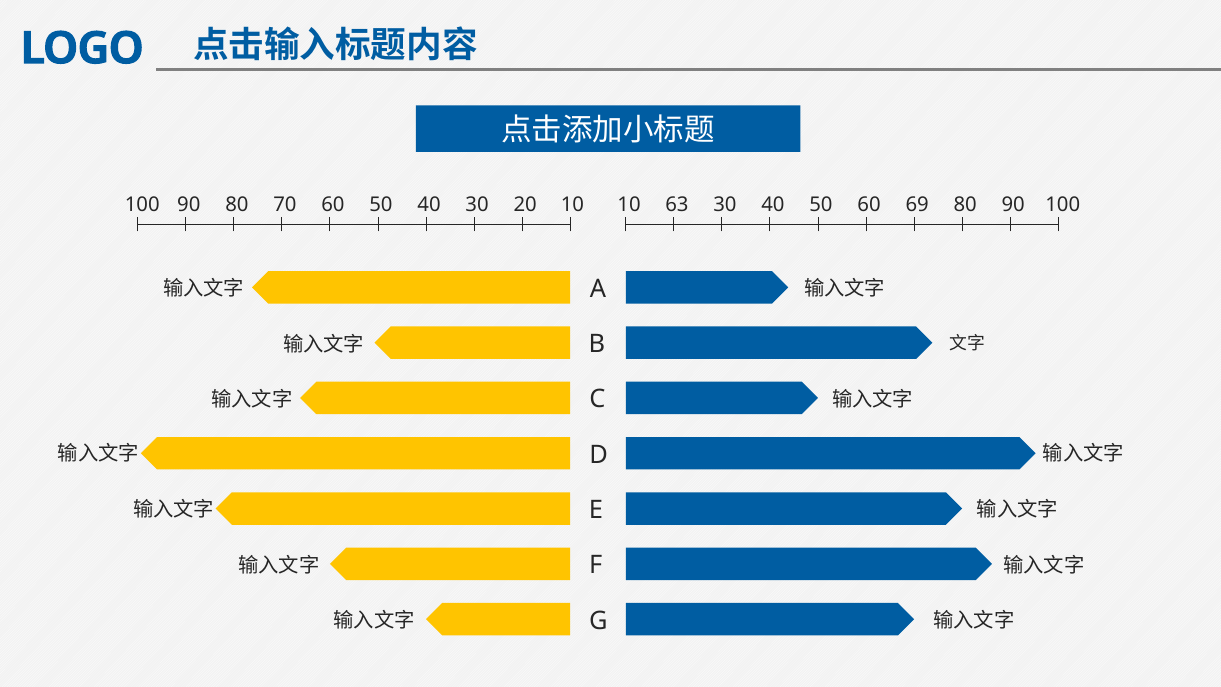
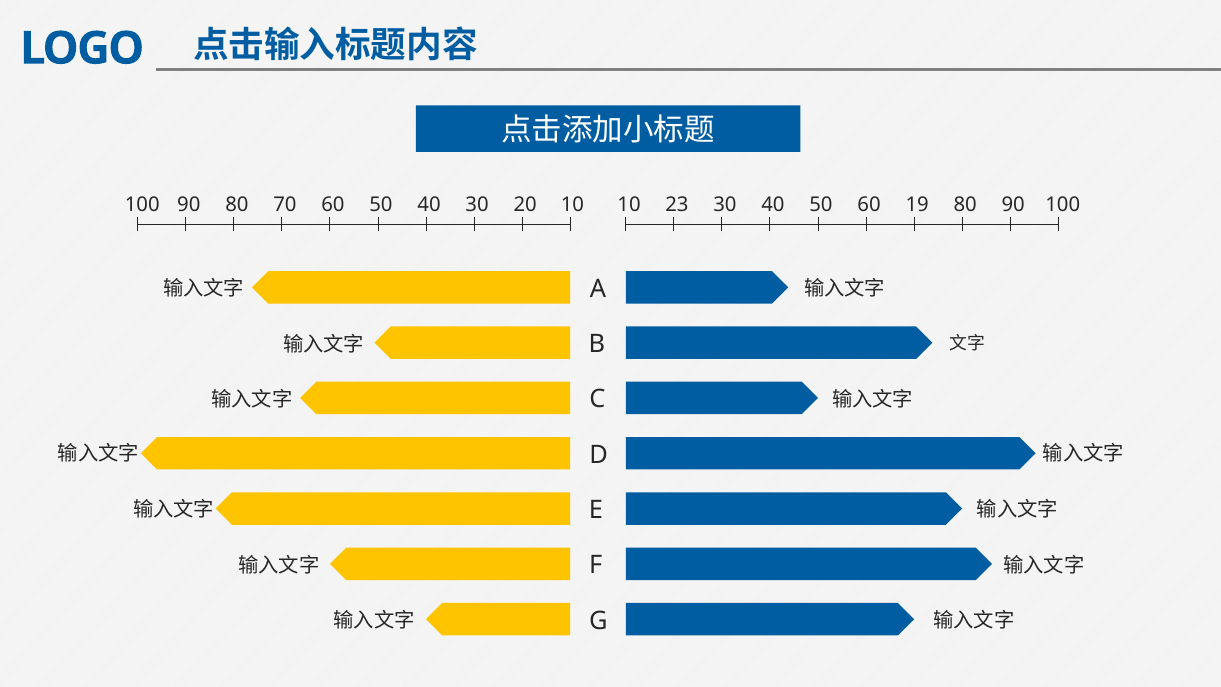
63: 63 -> 23
69: 69 -> 19
